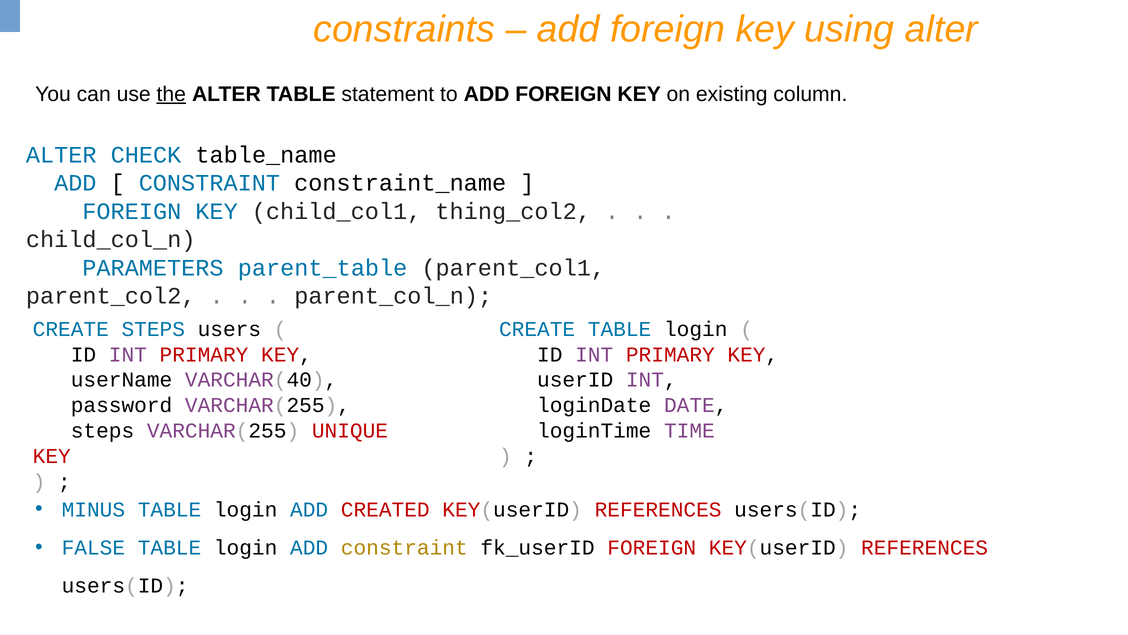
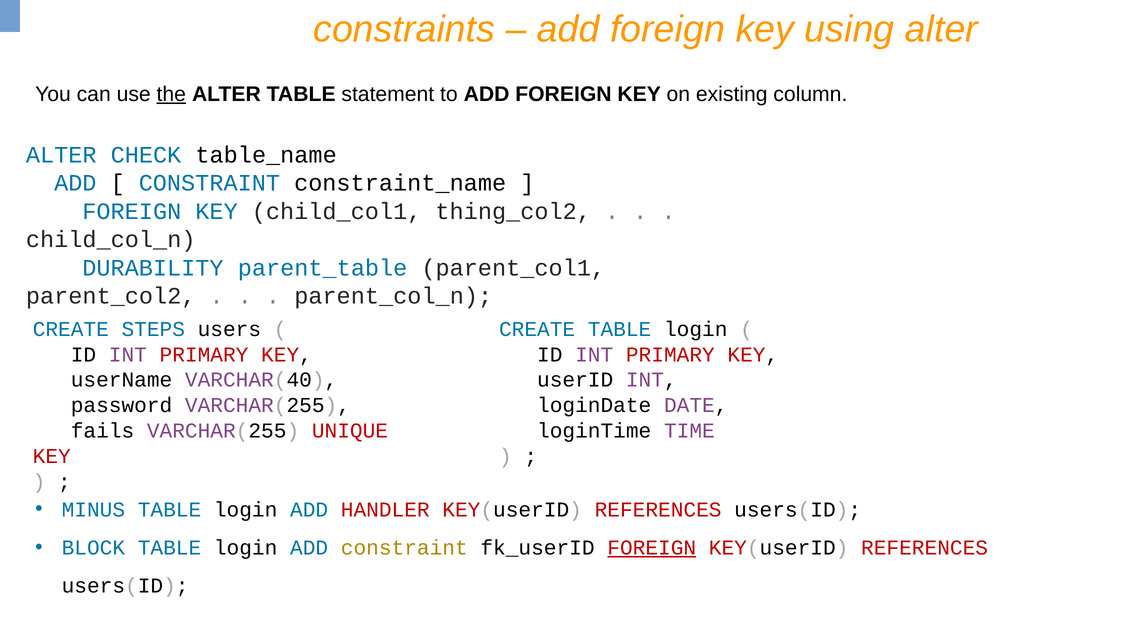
PARAMETERS: PARAMETERS -> DURABILITY
steps at (103, 430): steps -> fails
CREATED: CREATED -> HANDLER
FALSE: FALSE -> BLOCK
FOREIGN at (652, 547) underline: none -> present
